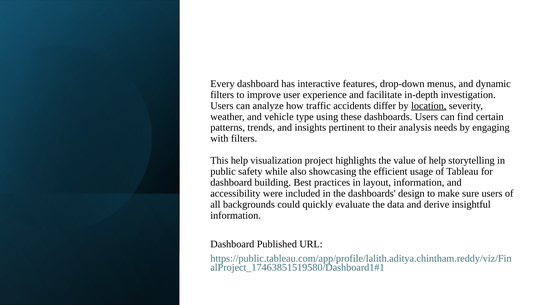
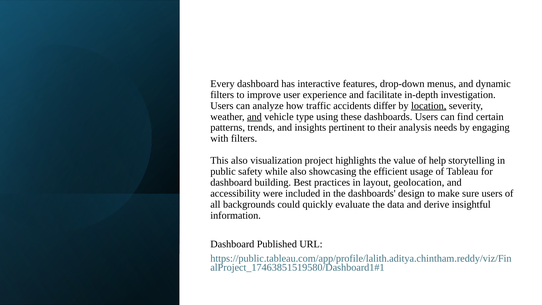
and at (254, 117) underline: none -> present
This help: help -> also
layout information: information -> geolocation
